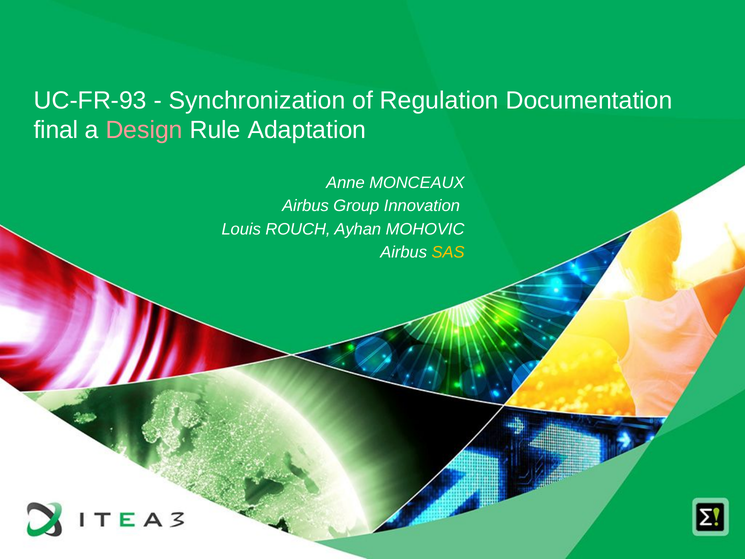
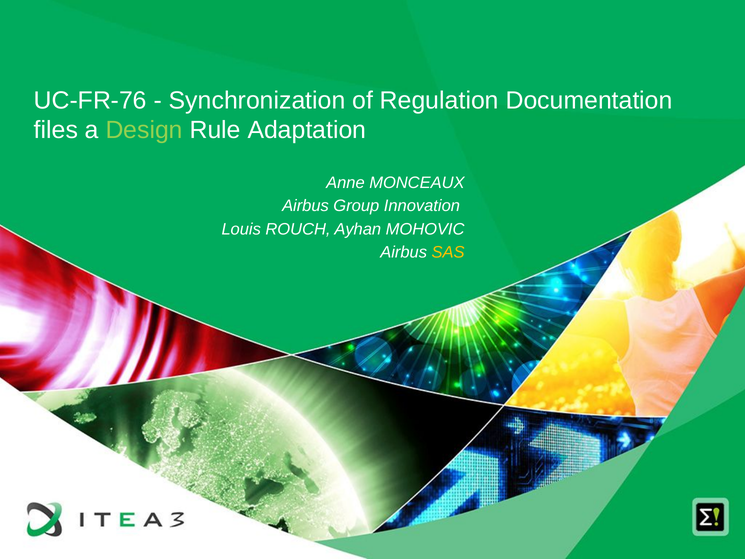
UC-FR-93: UC-FR-93 -> UC-FR-76
final: final -> files
Design colour: pink -> light green
